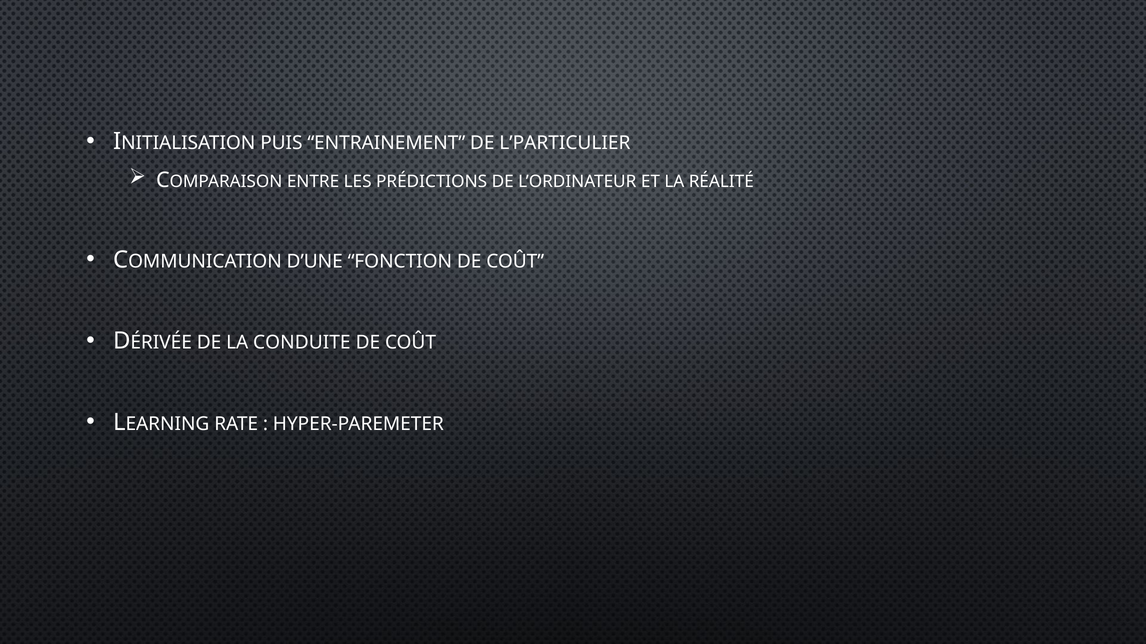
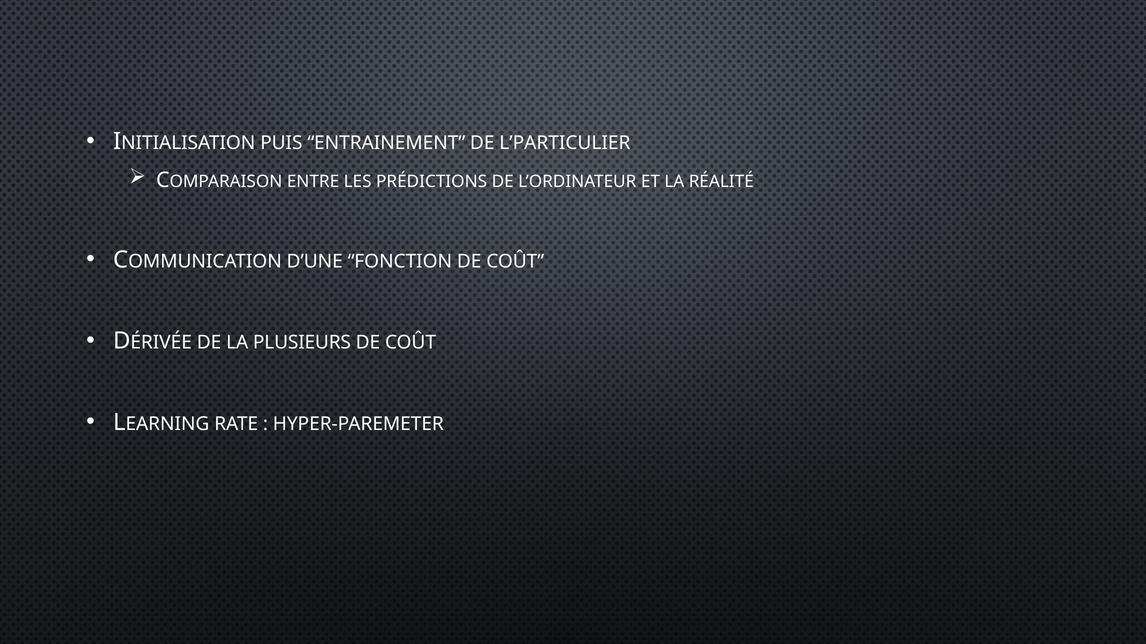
CONDUITE: CONDUITE -> PLUSIEURS
